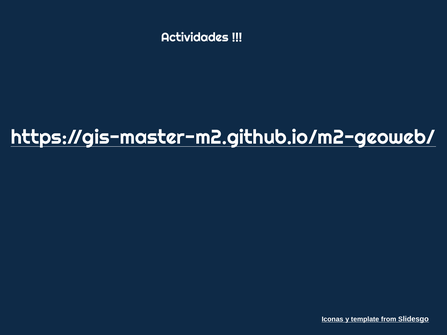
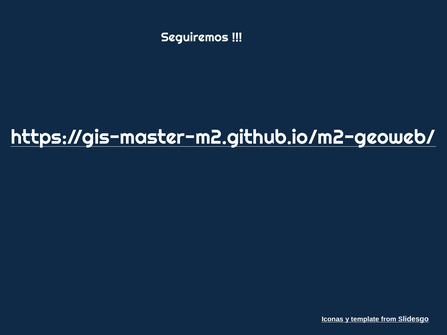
Actividades: Actividades -> Seguiremos
